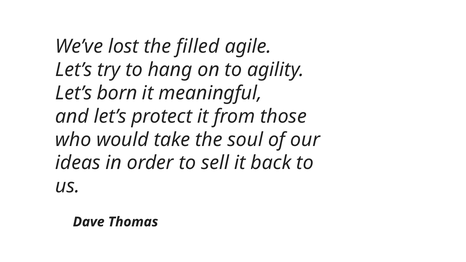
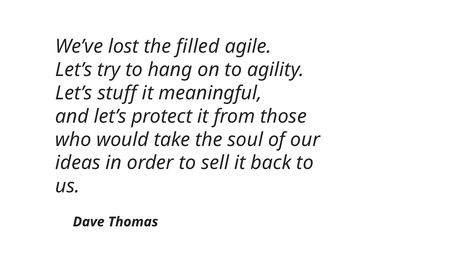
born: born -> stuff
